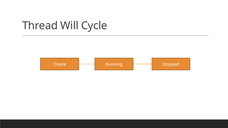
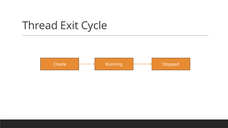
Will: Will -> Exit
